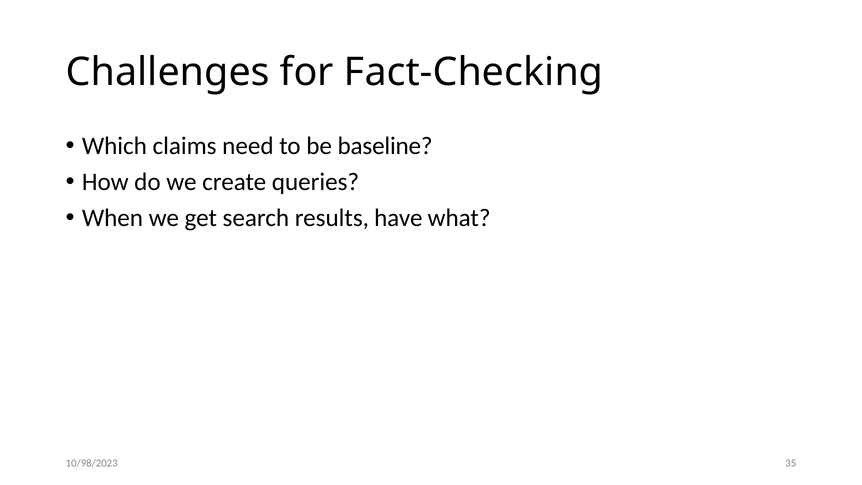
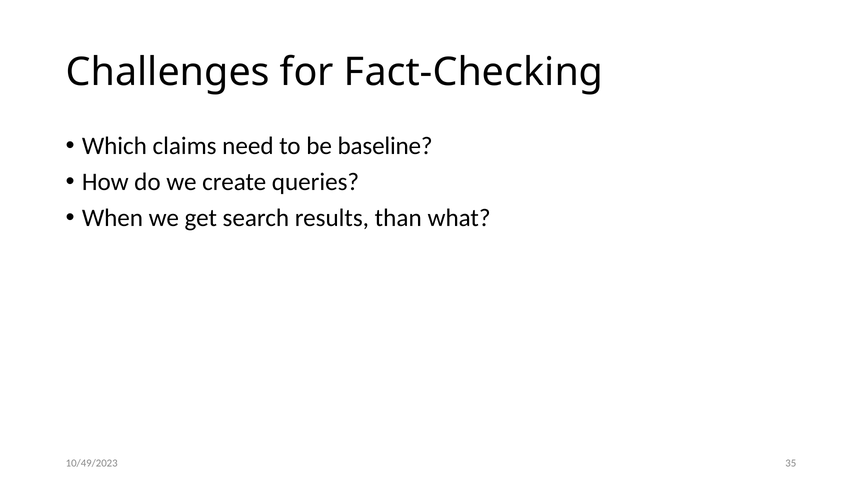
have: have -> than
10/98/2023: 10/98/2023 -> 10/49/2023
